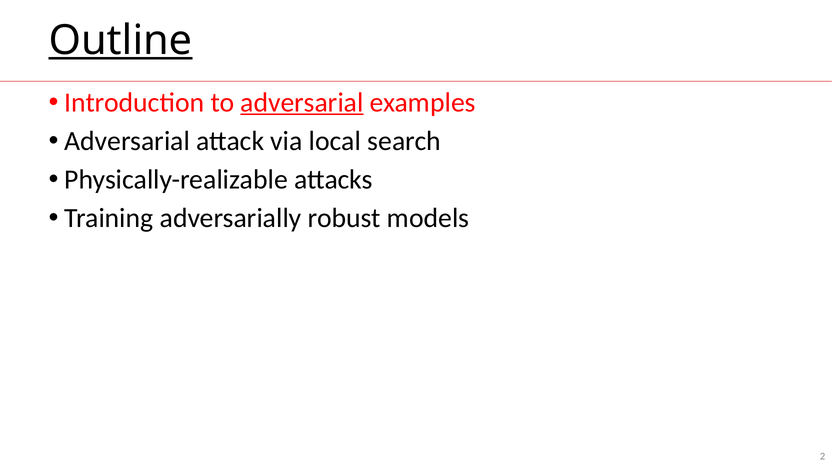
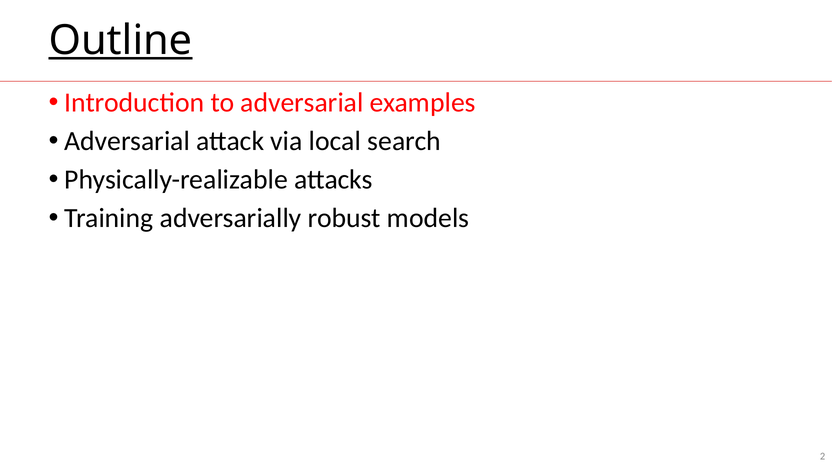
adversarial at (302, 102) underline: present -> none
